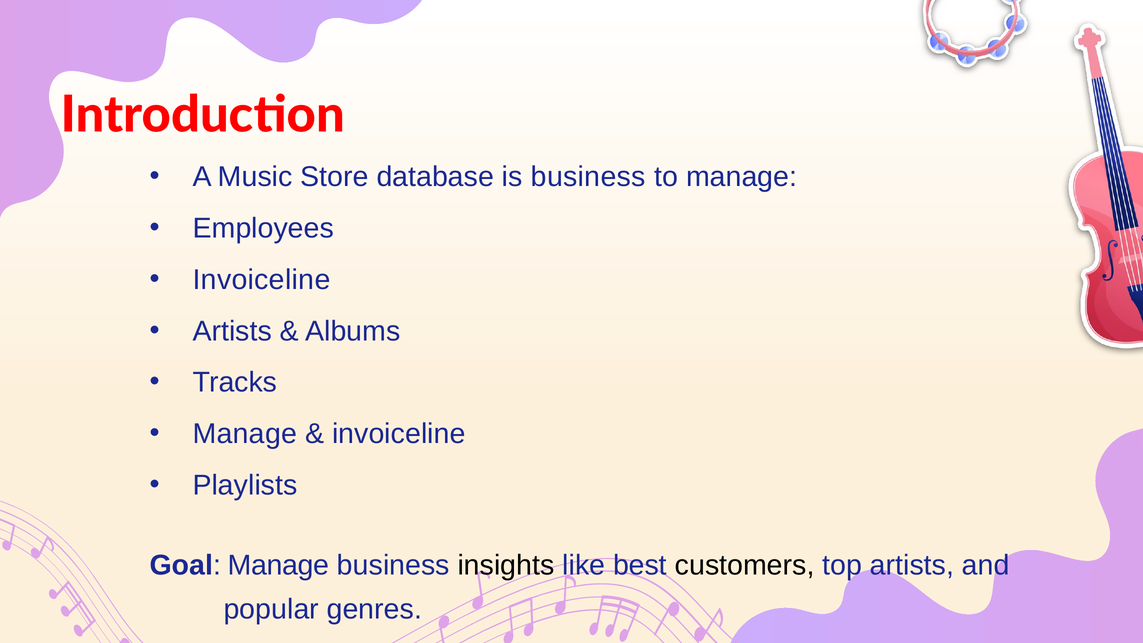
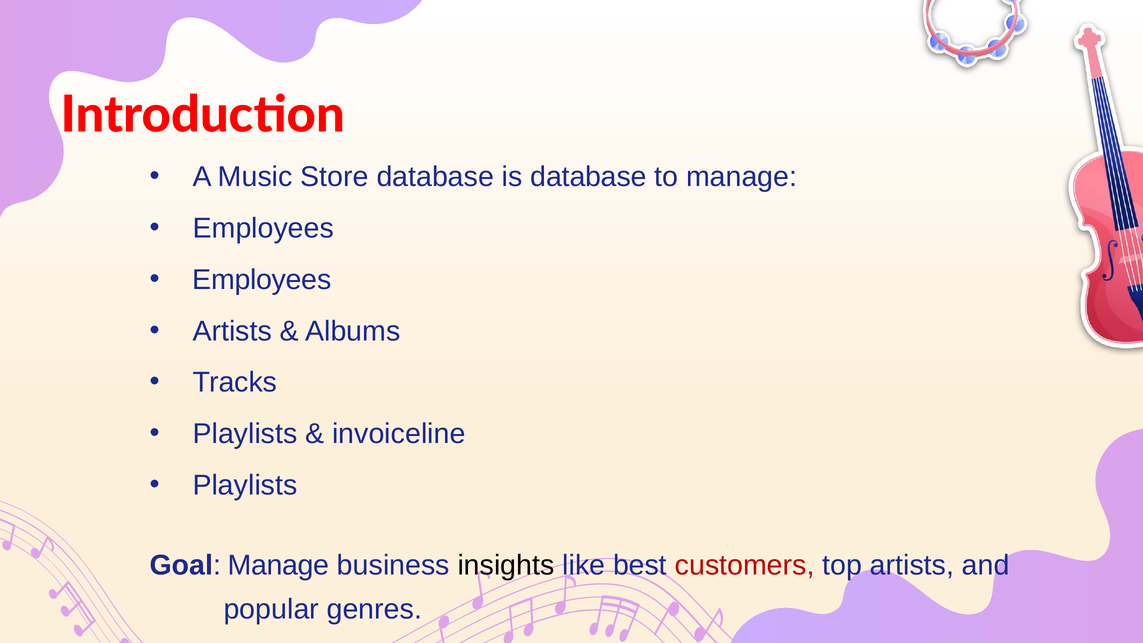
is business: business -> database
Invoiceline at (262, 280): Invoiceline -> Employees
Manage at (245, 434): Manage -> Playlists
customers colour: black -> red
